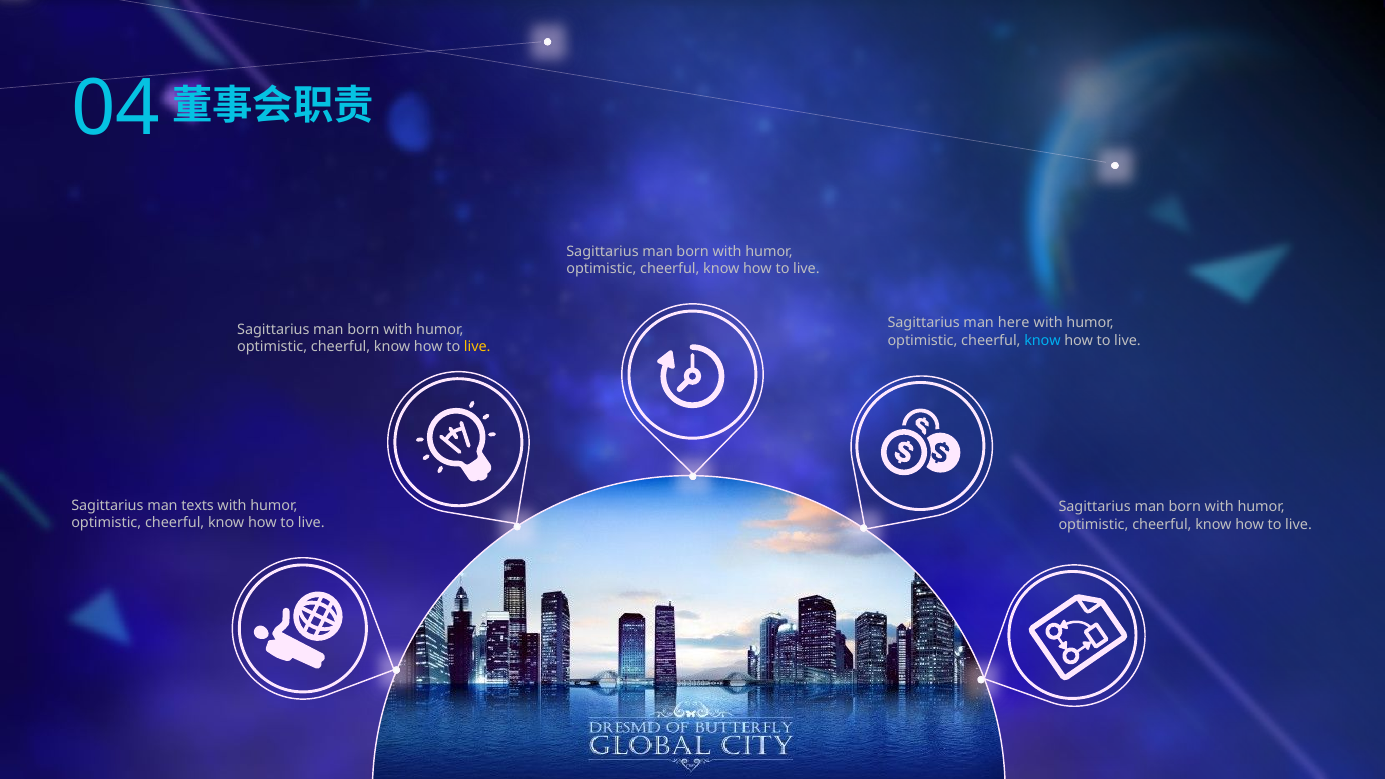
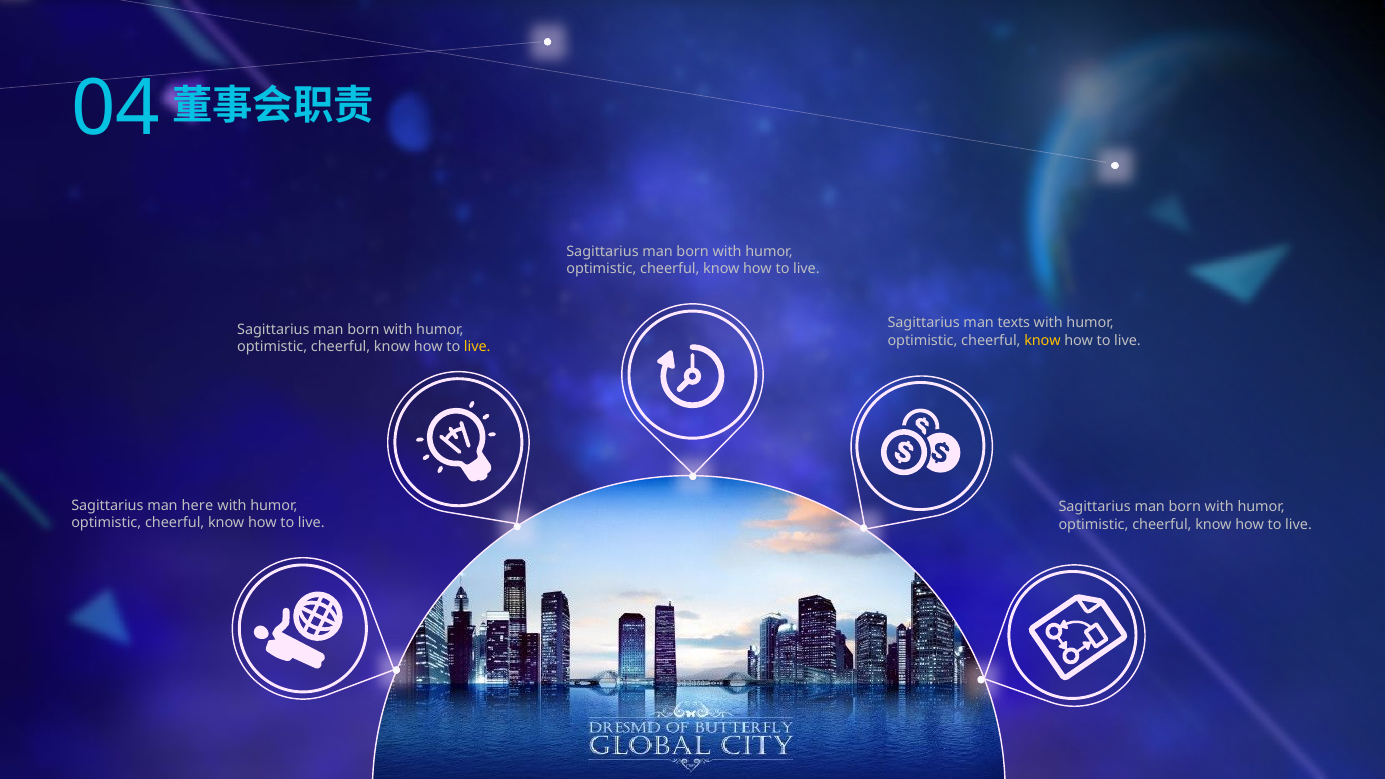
here: here -> texts
know at (1042, 340) colour: light blue -> yellow
texts: texts -> here
